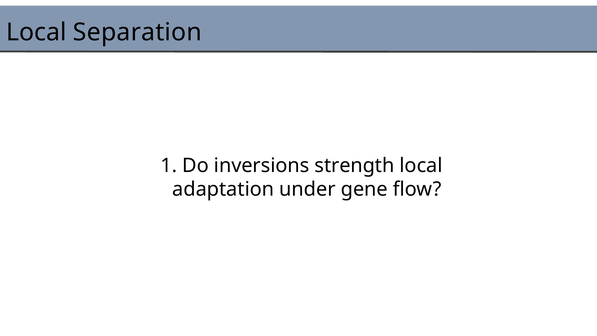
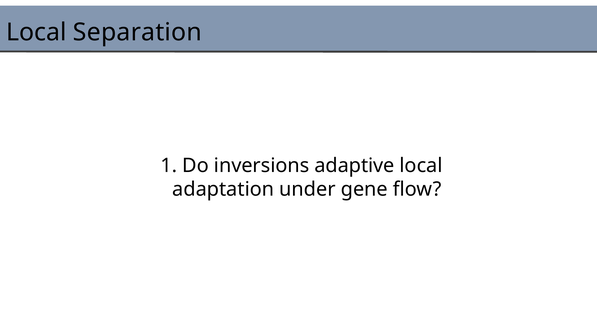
strength: strength -> adaptive
